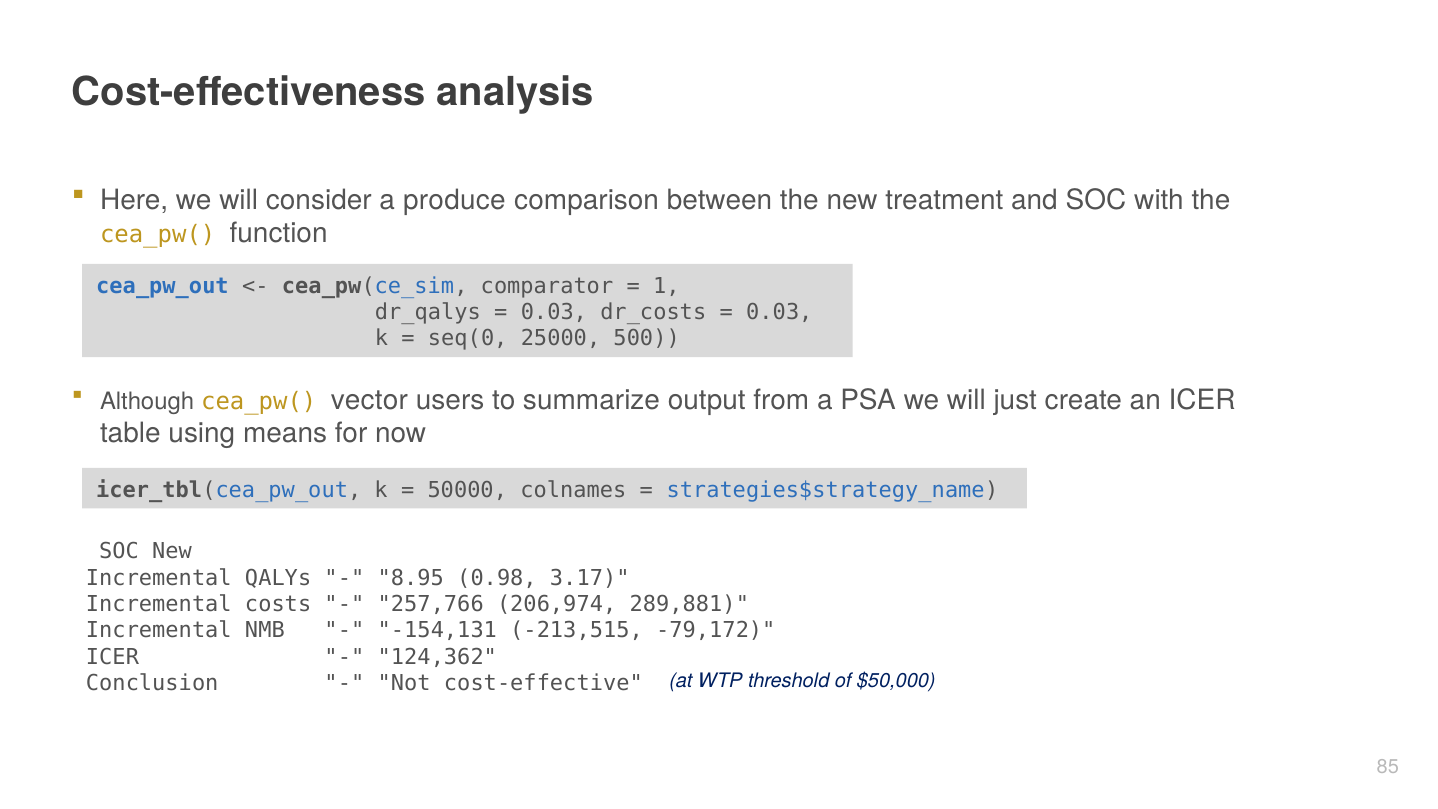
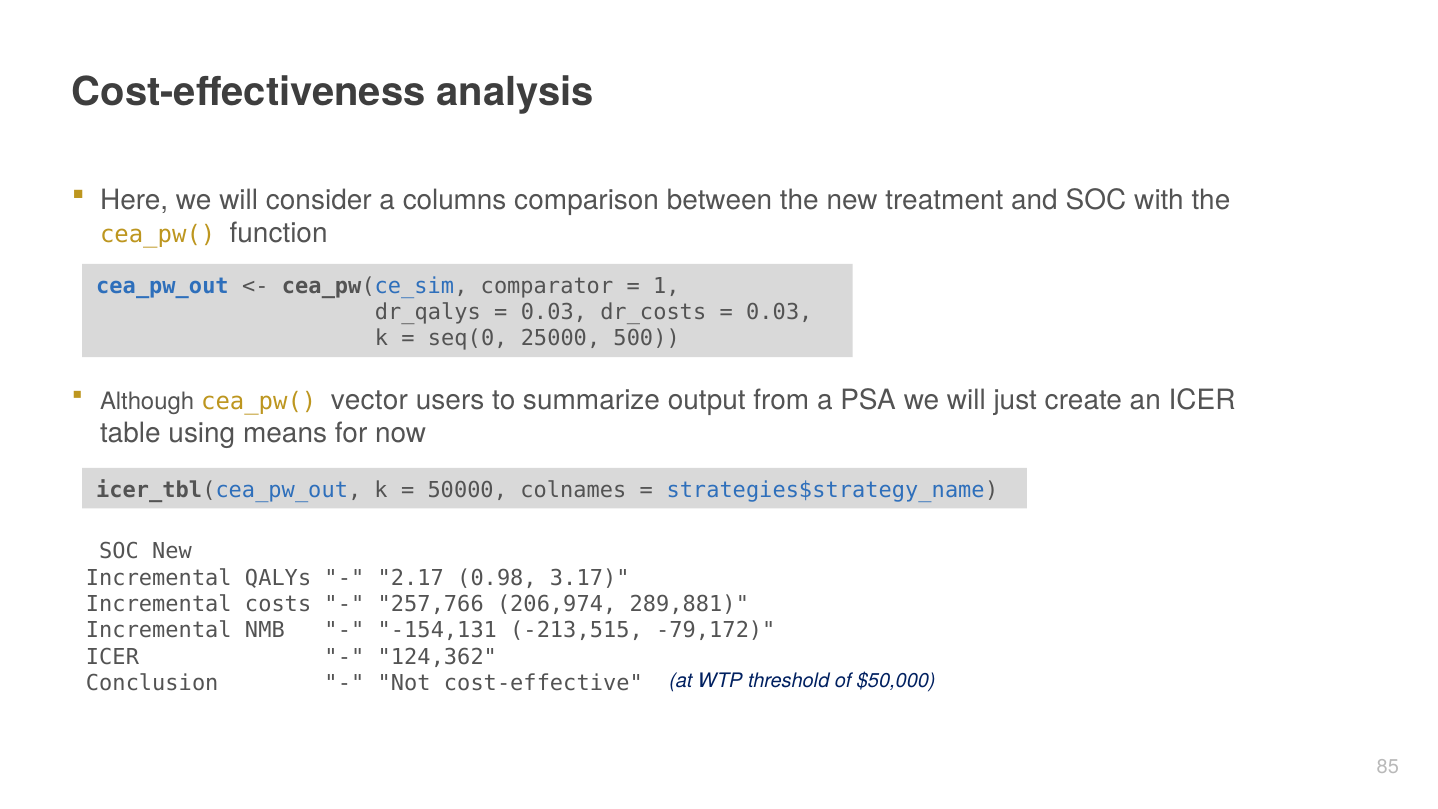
produce: produce -> columns
8.95: 8.95 -> 2.17
